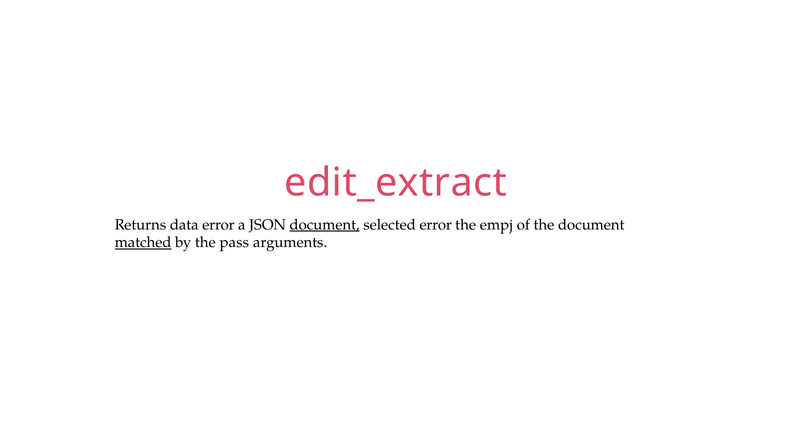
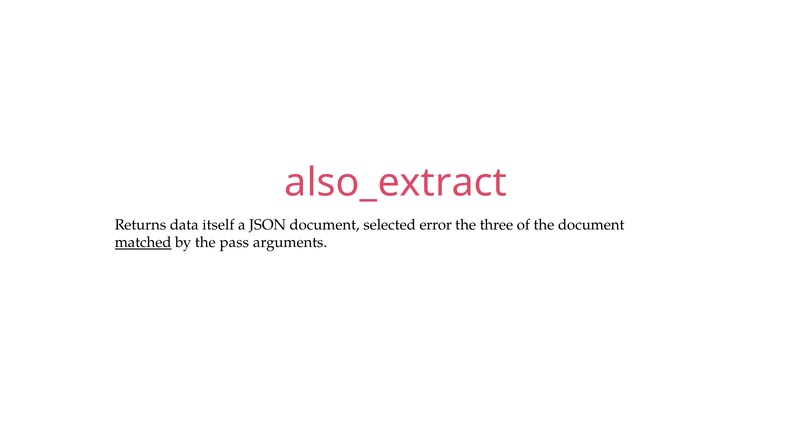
edit_extract: edit_extract -> also_extract
data error: error -> itself
document at (325, 225) underline: present -> none
empj: empj -> three
